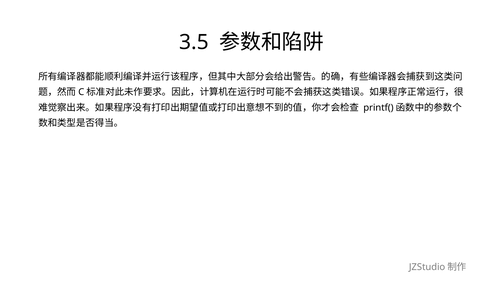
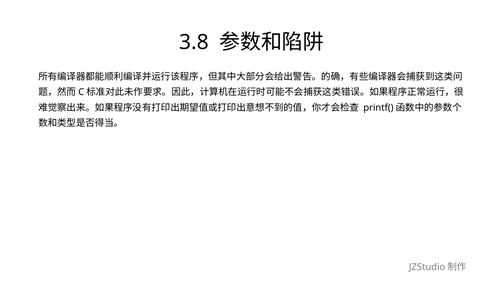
3.5: 3.5 -> 3.8
